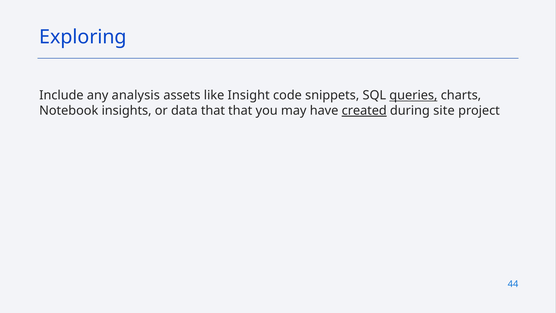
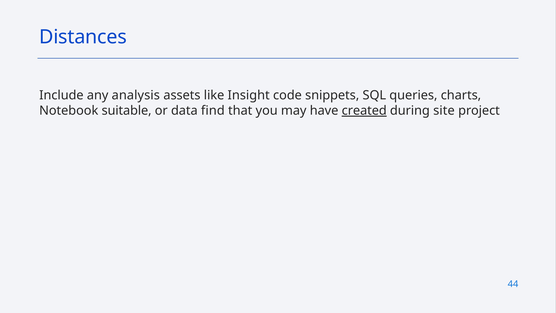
Exploring: Exploring -> Distances
queries underline: present -> none
insights: insights -> suitable
data that: that -> find
